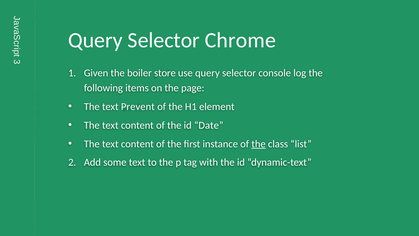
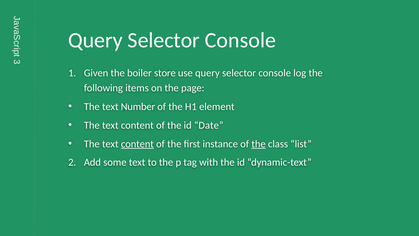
Chrome at (240, 40): Chrome -> Console
Prevent: Prevent -> Number
content at (137, 144) underline: none -> present
